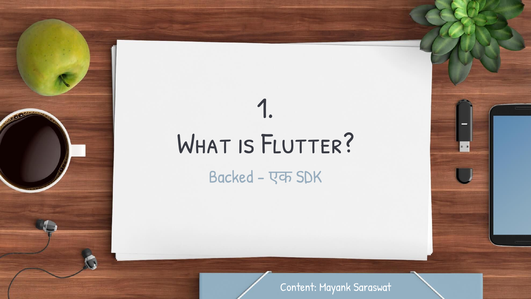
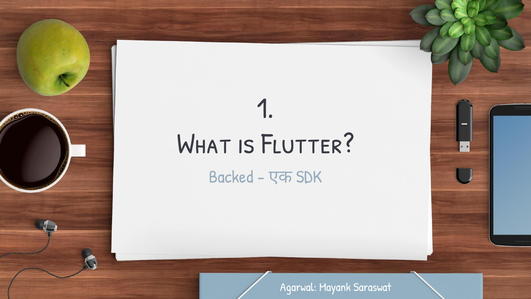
Content: Content -> Agarwal
